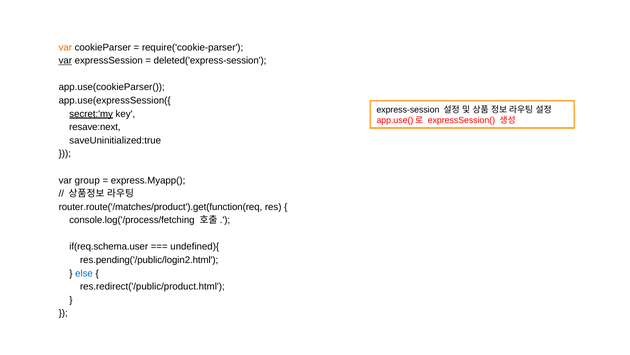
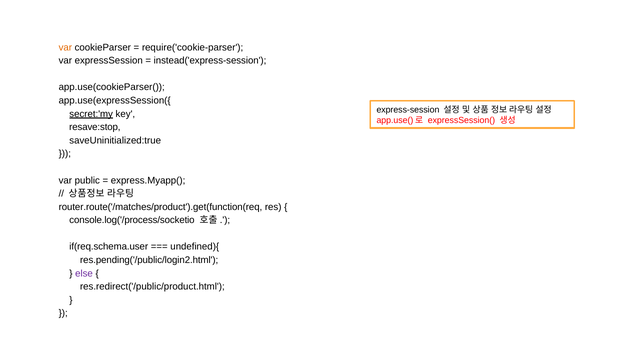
var at (65, 61) underline: present -> none
deleted('express-session: deleted('express-session -> instead('express-session
resave:next: resave:next -> resave:stop
group: group -> public
console.log('/process/fetching: console.log('/process/fetching -> console.log('/process/socketio
else colour: blue -> purple
